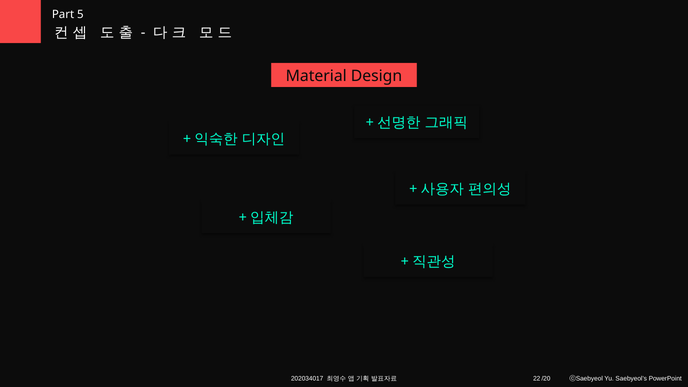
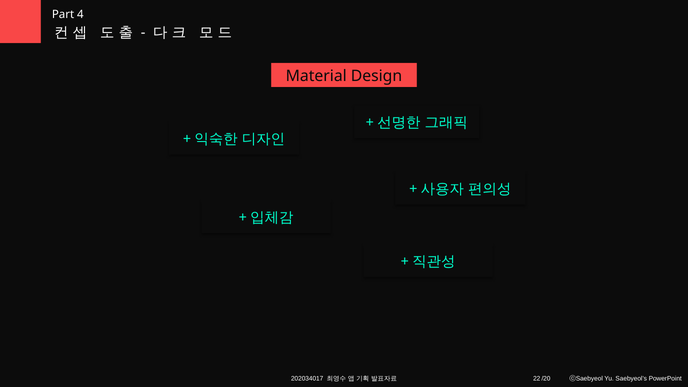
5: 5 -> 4
